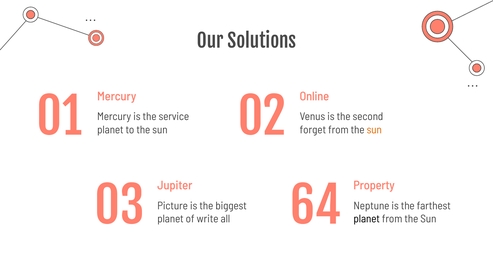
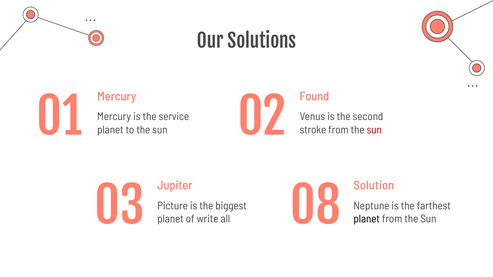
Online: Online -> Found
forget: forget -> stroke
sun at (374, 130) colour: orange -> red
Property: Property -> Solution
64: 64 -> 08
